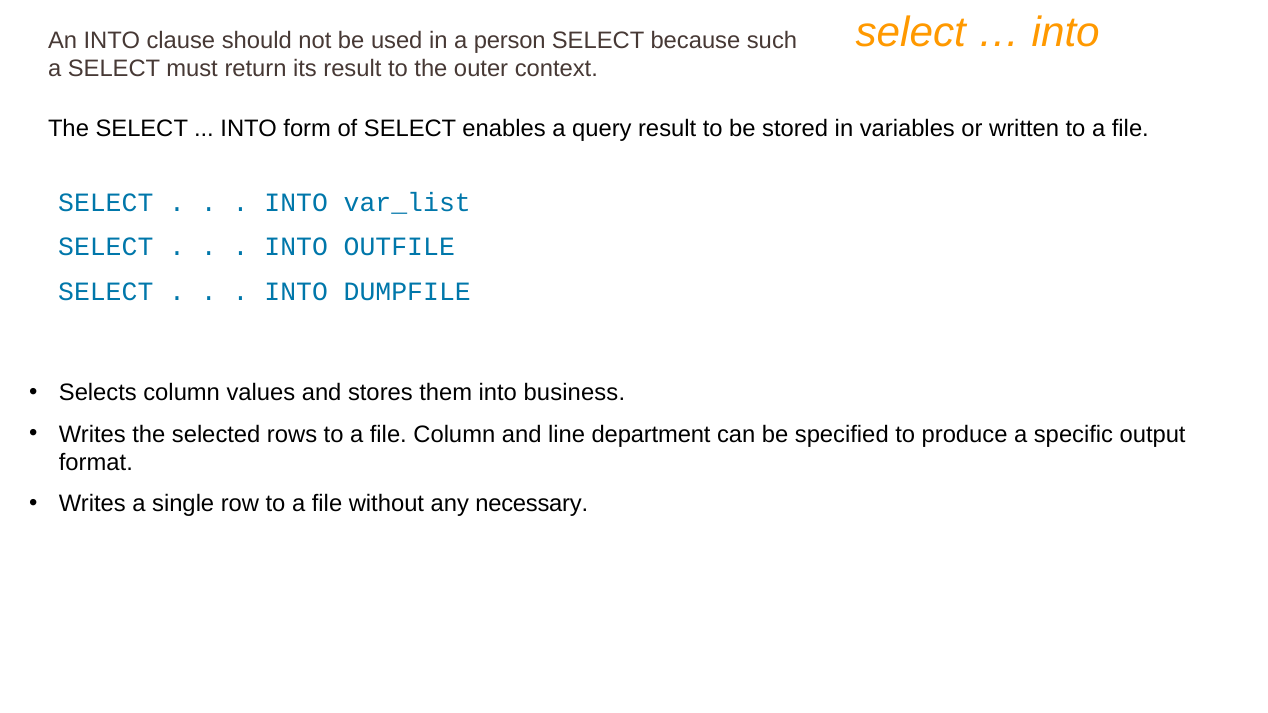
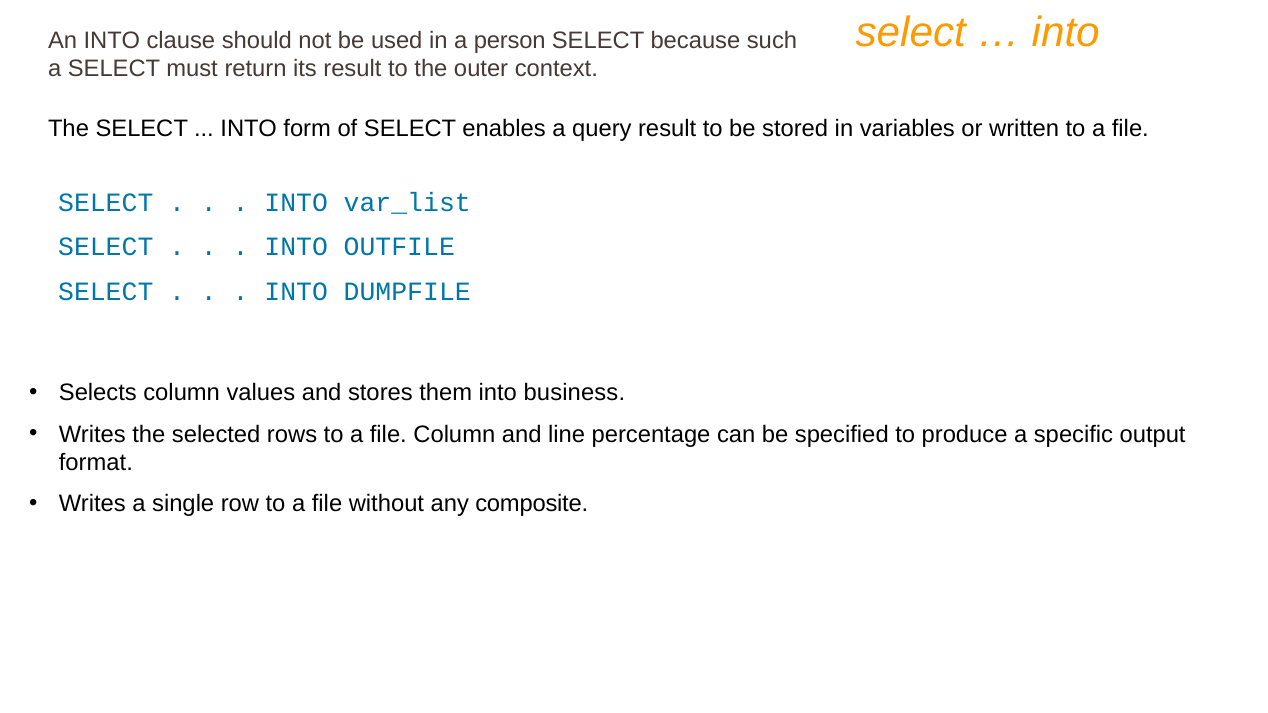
department: department -> percentage
necessary: necessary -> composite
